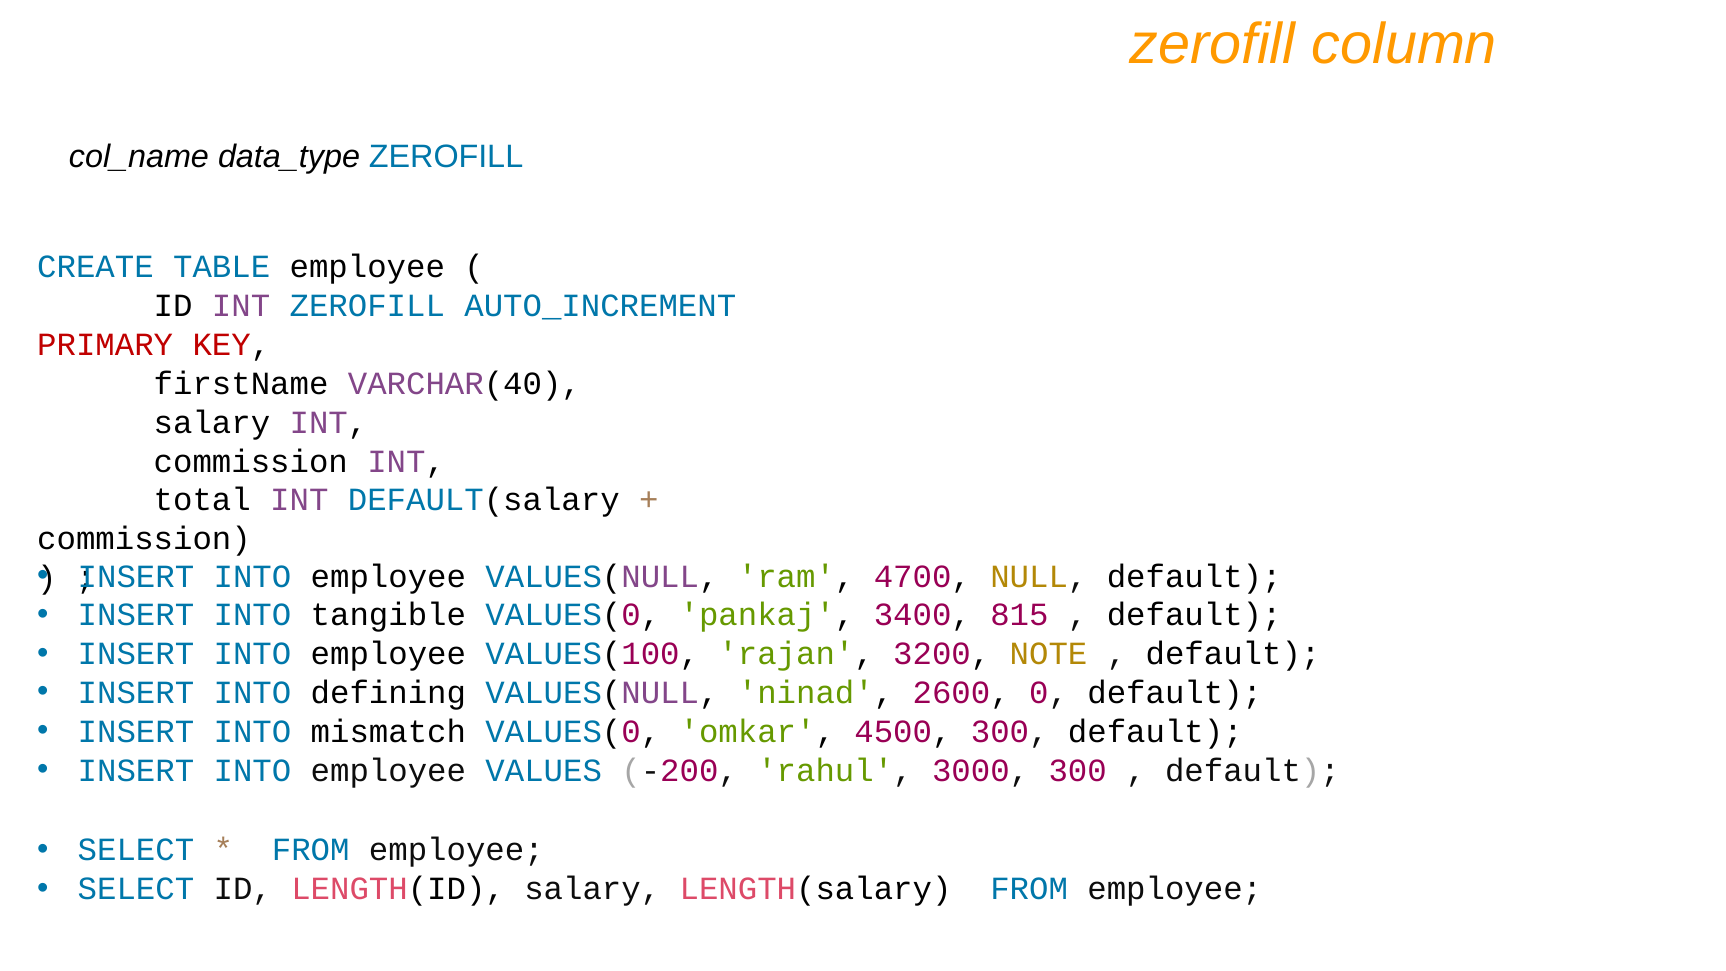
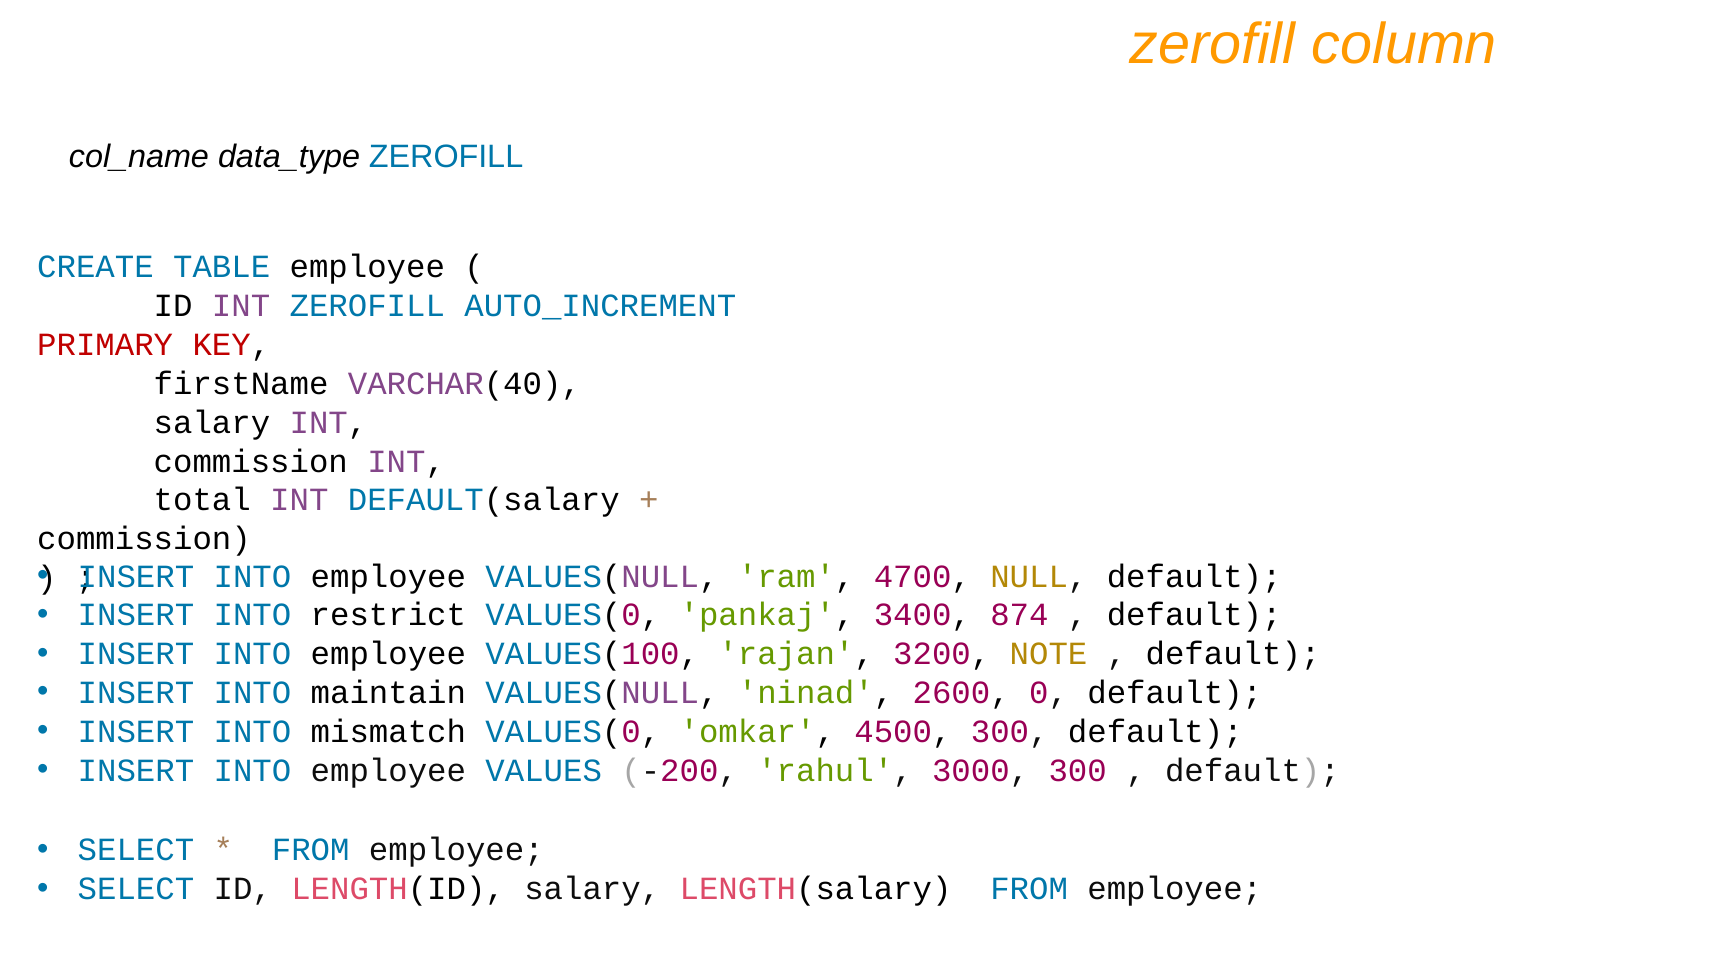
tangible: tangible -> restrict
815: 815 -> 874
defining: defining -> maintain
